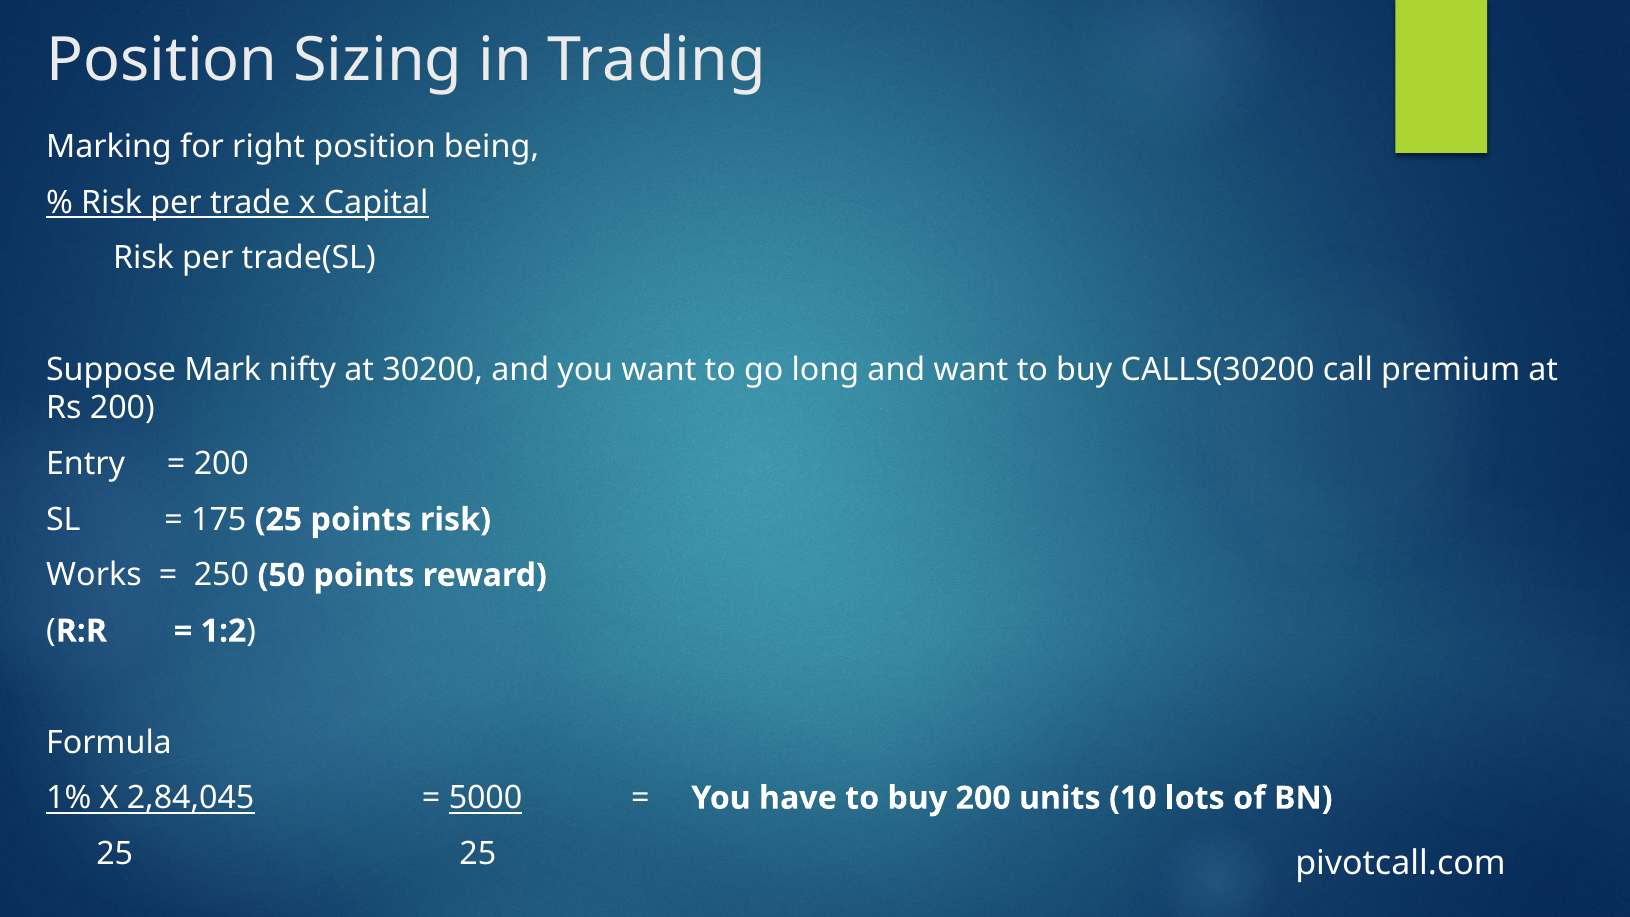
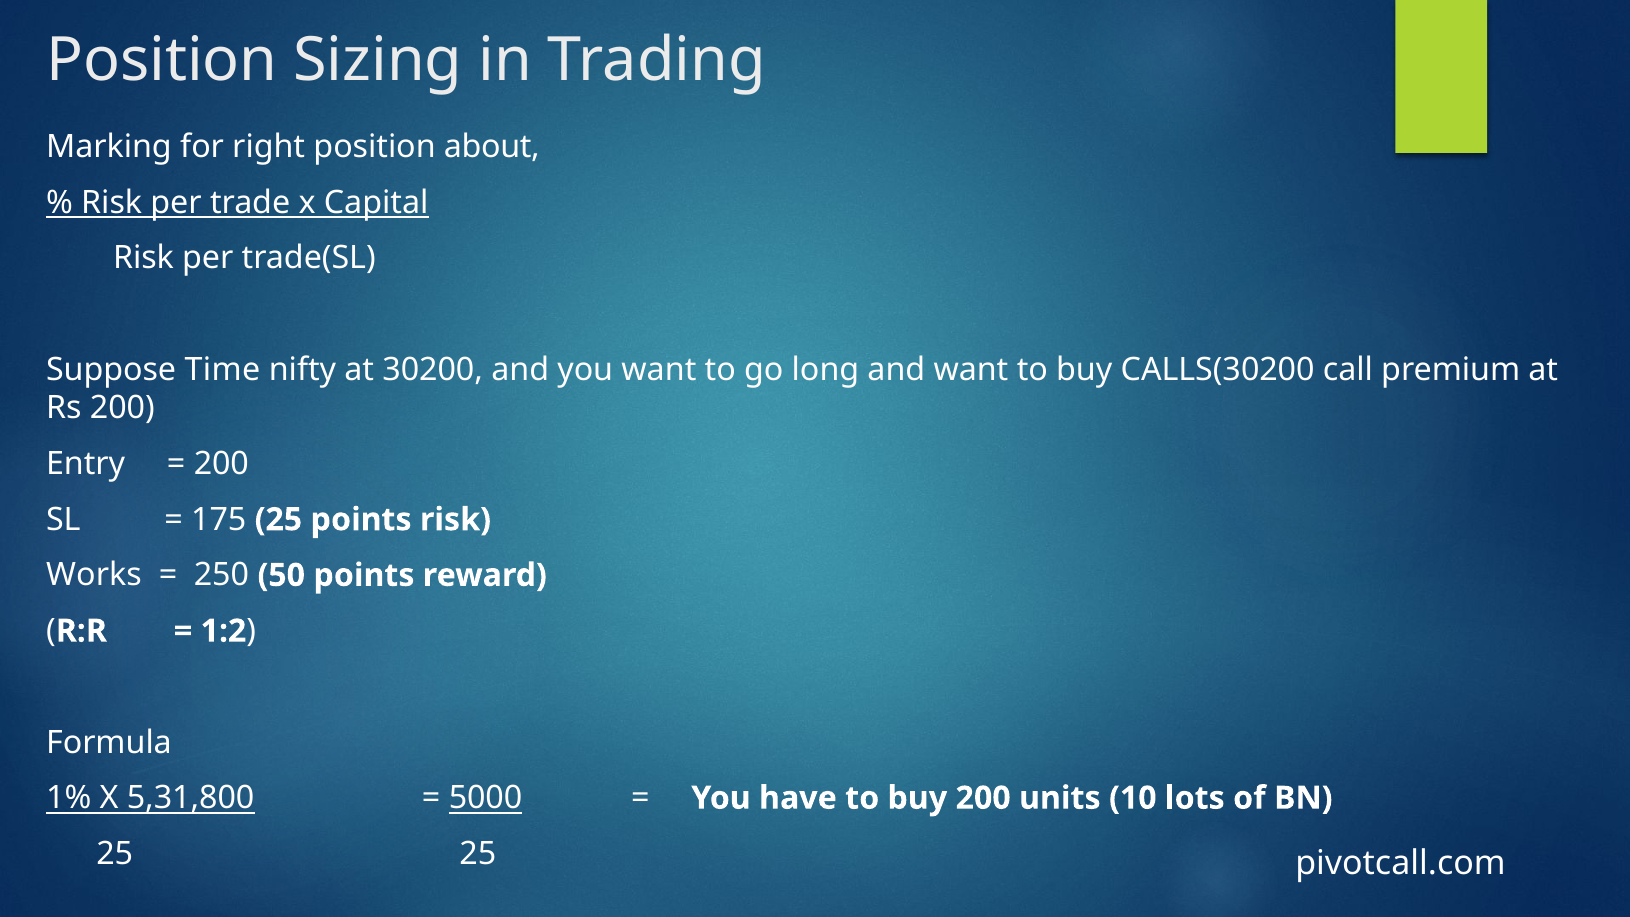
being: being -> about
Mark: Mark -> Time
2,84,045: 2,84,045 -> 5,31,800
